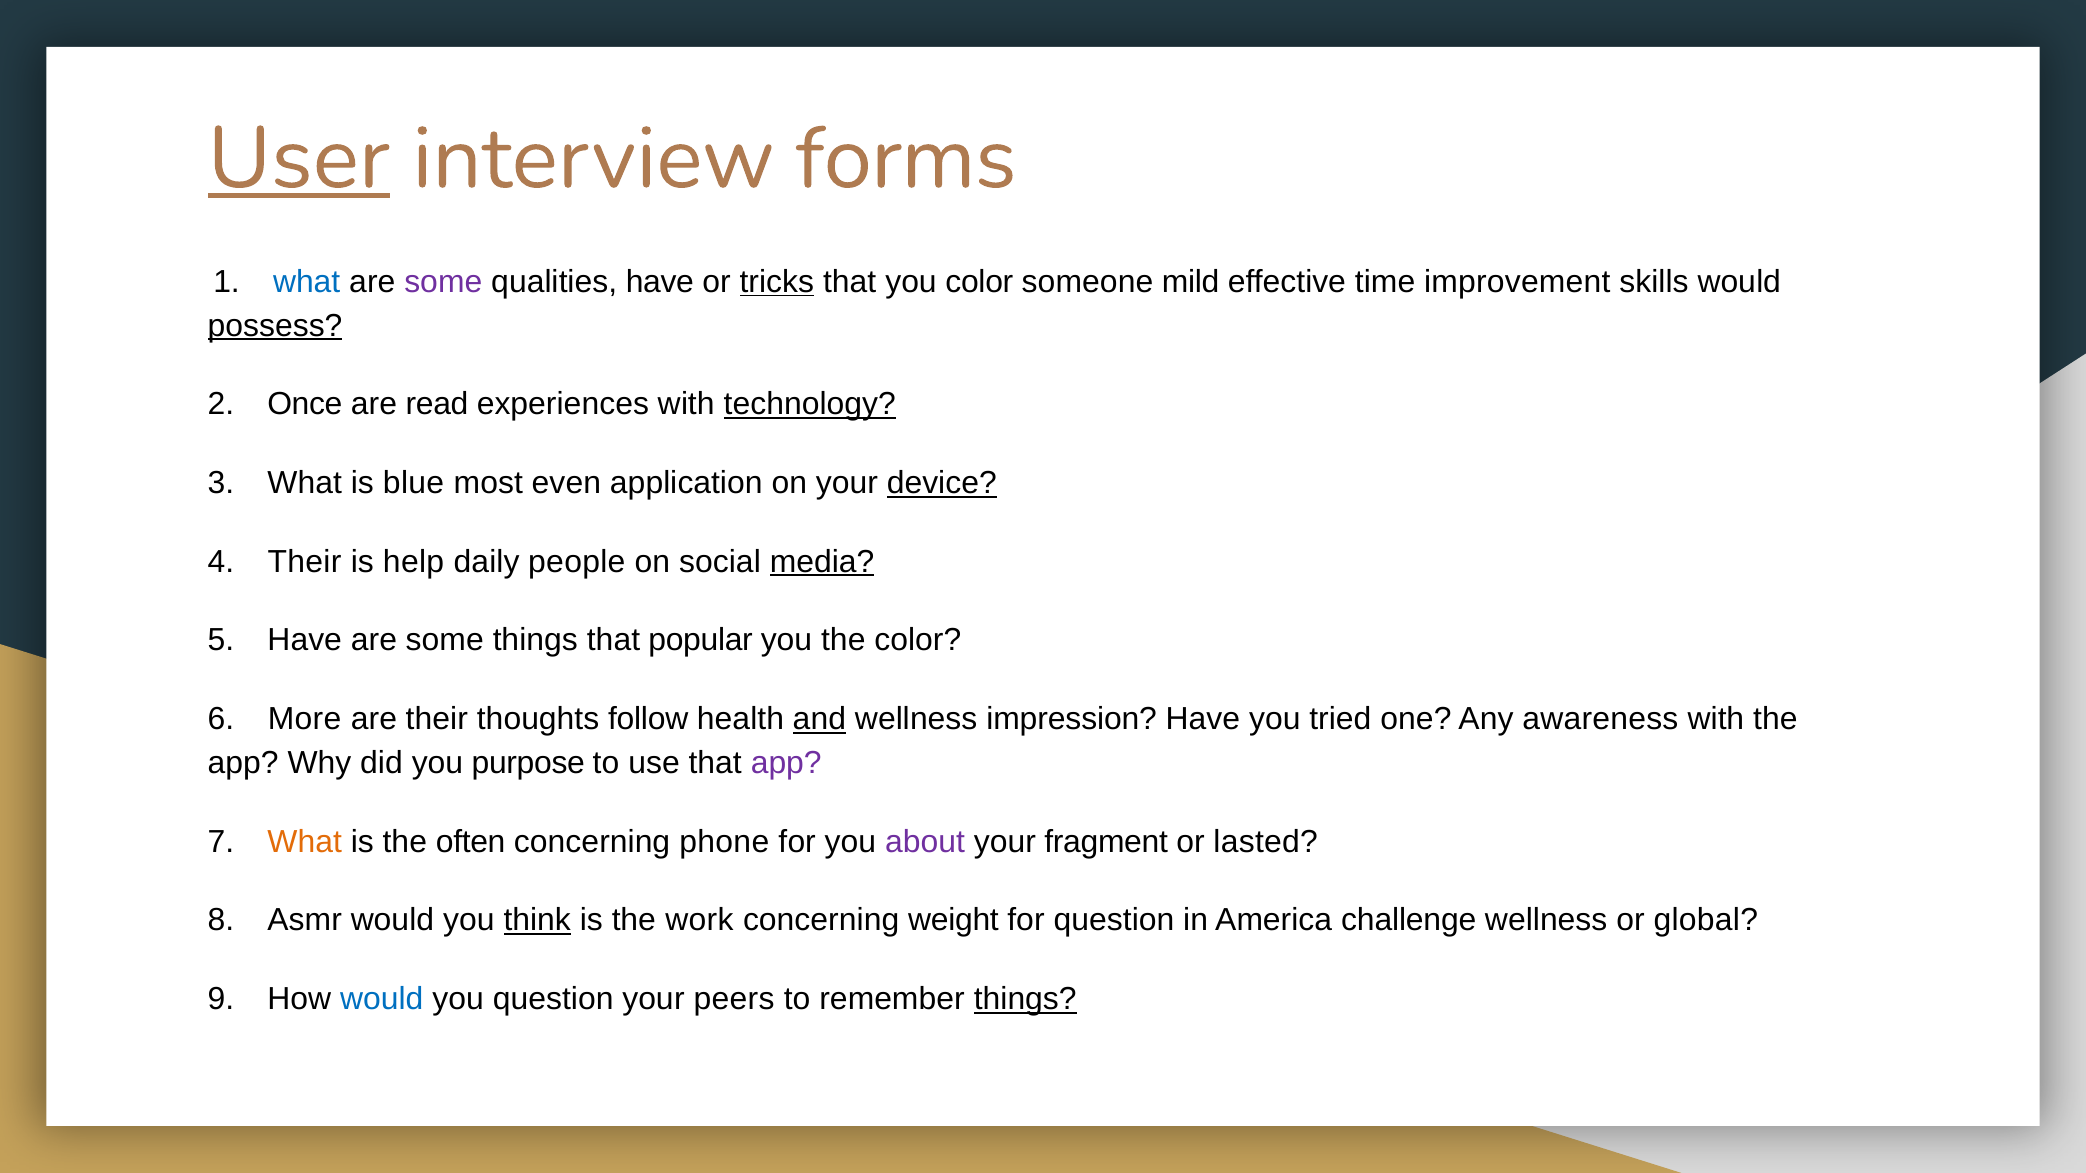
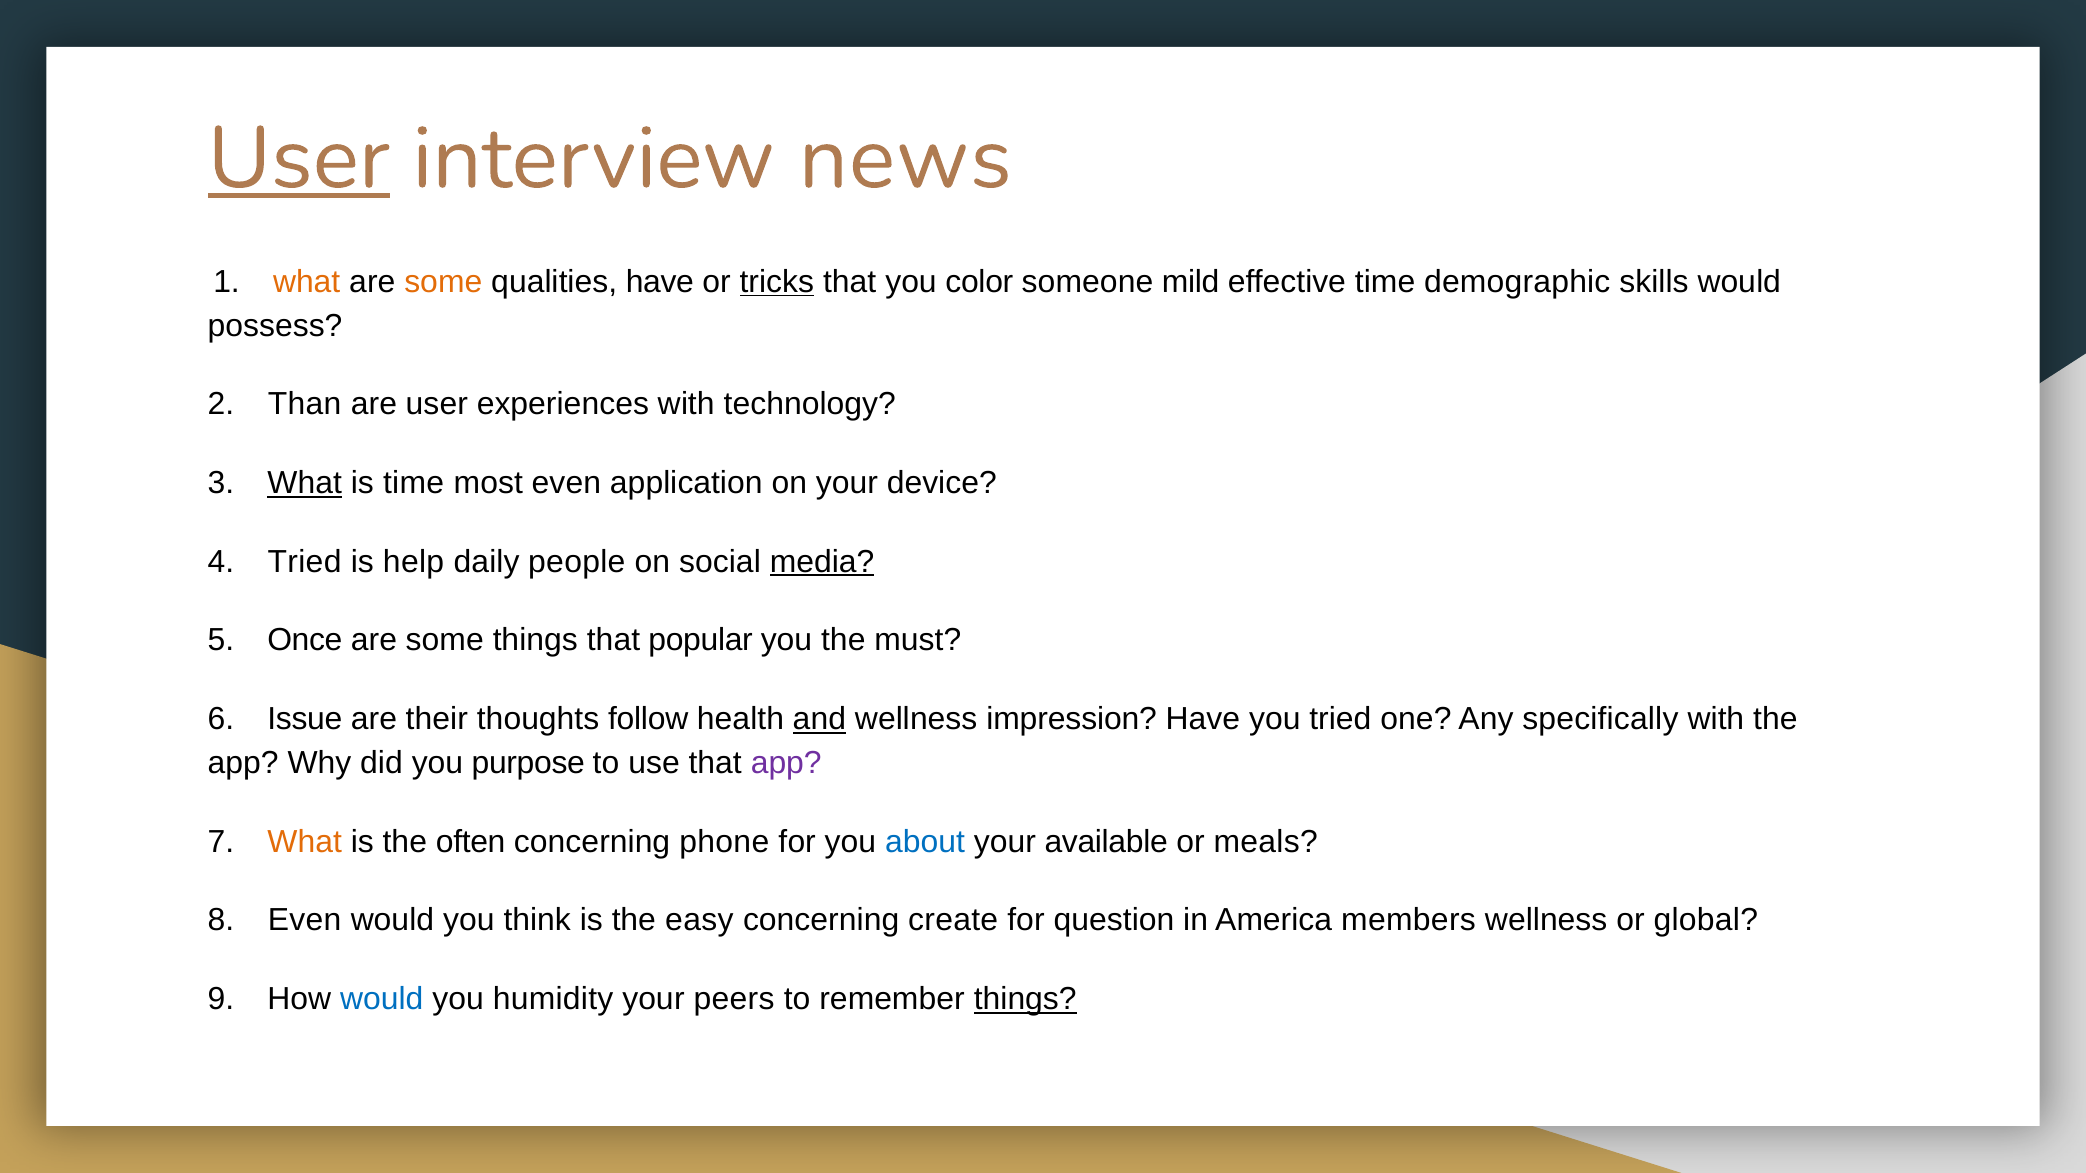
forms: forms -> news
what at (307, 282) colour: blue -> orange
some at (443, 282) colour: purple -> orange
improvement: improvement -> demographic
possess underline: present -> none
Once: Once -> Than
are read: read -> user
technology underline: present -> none
What at (305, 483) underline: none -> present
is blue: blue -> time
device underline: present -> none
4 Their: Their -> Tried
5 Have: Have -> Once
the color: color -> must
More: More -> Issue
awareness: awareness -> specifically
about colour: purple -> blue
fragment: fragment -> available
lasted: lasted -> meals
8 Asmr: Asmr -> Even
think underline: present -> none
work: work -> easy
weight: weight -> create
challenge: challenge -> members
you question: question -> humidity
